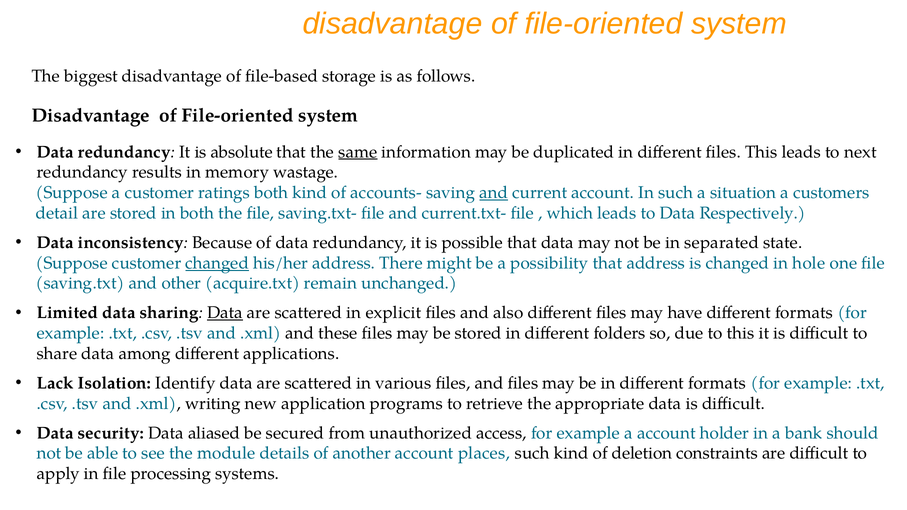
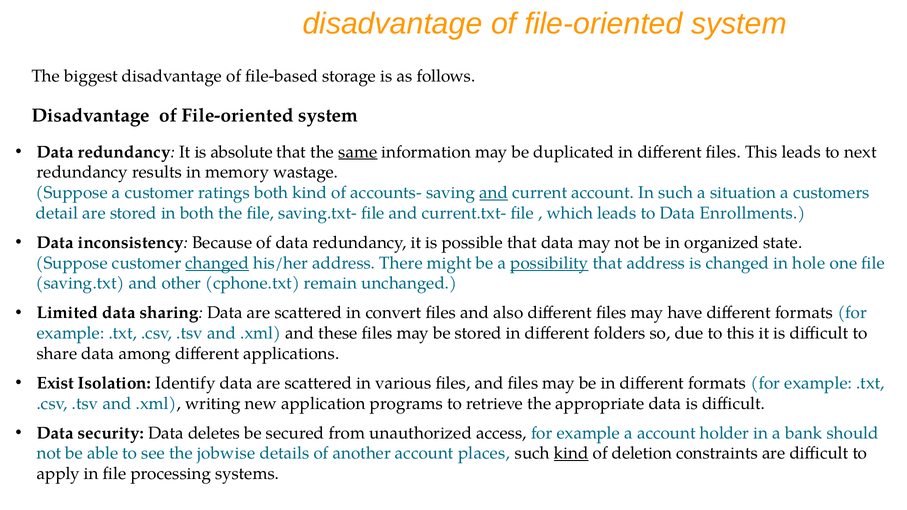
Respectively: Respectively -> Enrollments
separated: separated -> organized
possibility underline: none -> present
acquire.txt: acquire.txt -> cphone.txt
Data at (225, 313) underline: present -> none
explicit: explicit -> convert
Lack: Lack -> Exist
aliased: aliased -> deletes
module: module -> jobwise
kind at (571, 453) underline: none -> present
